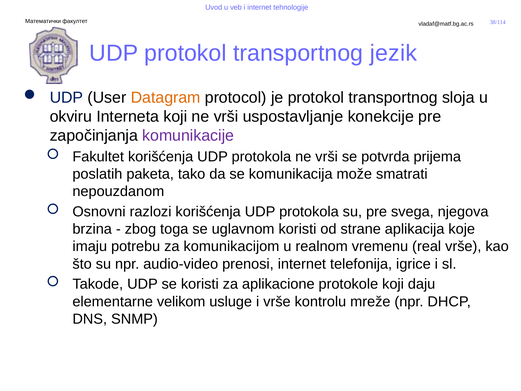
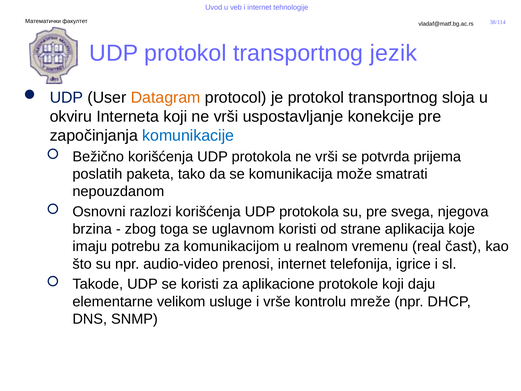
komunikacije colour: purple -> blue
Fakultet: Fakultet -> Bežično
real vrše: vrše -> čast
